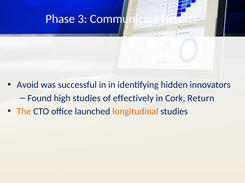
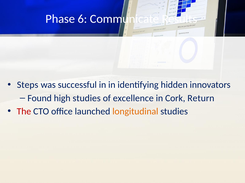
3: 3 -> 6
Avoid: Avoid -> Steps
effectively: effectively -> excellence
The colour: orange -> red
